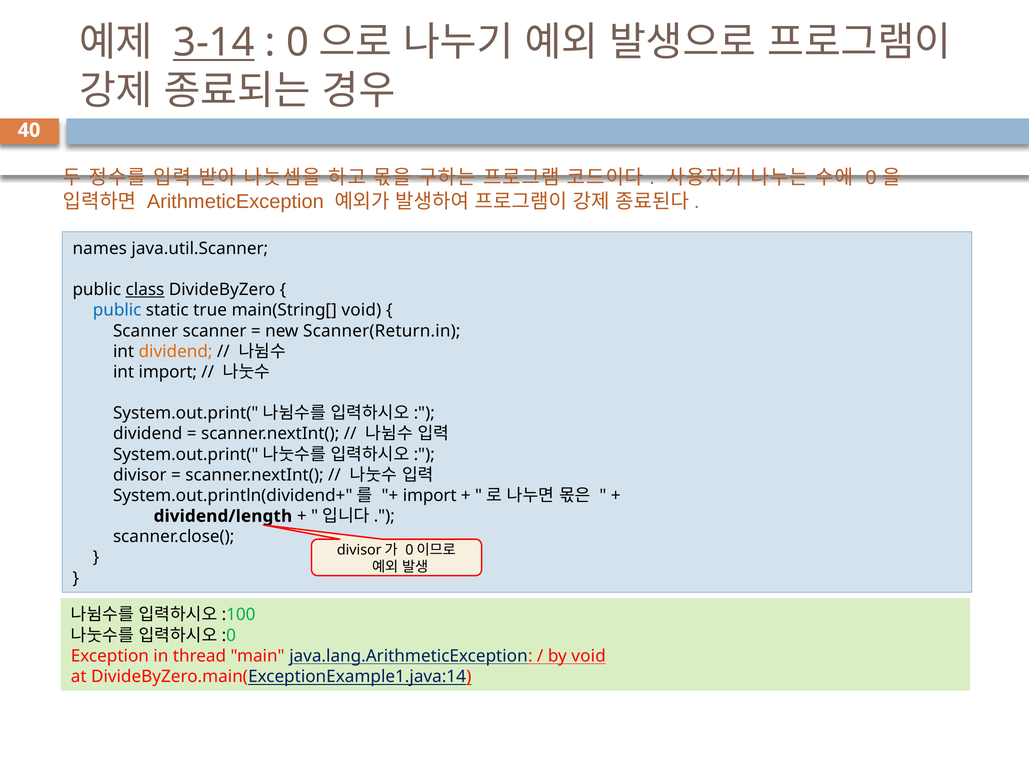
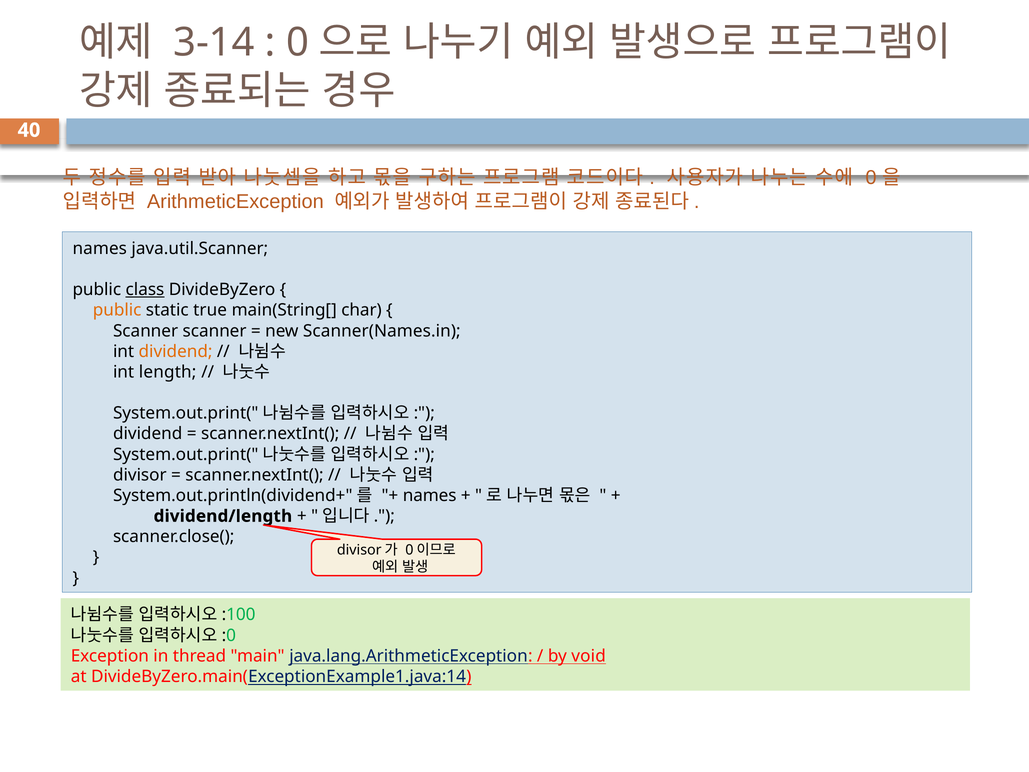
3-14 underline: present -> none
public at (117, 310) colour: blue -> orange
main(String[ void: void -> char
Scanner(Return.in: Scanner(Return.in -> Scanner(Names.in
int import: import -> length
import at (430, 495): import -> names
